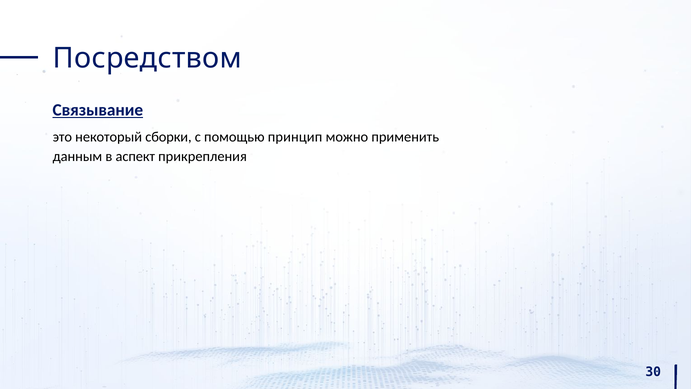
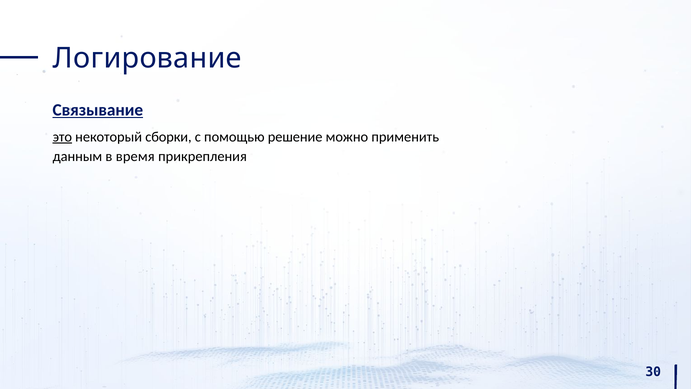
Посредством: Посредством -> Логирование
это underline: none -> present
принцип: принцип -> решение
аспект: аспект -> время
